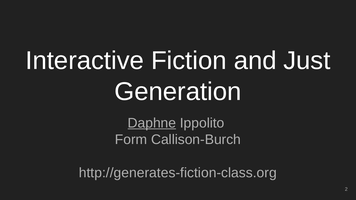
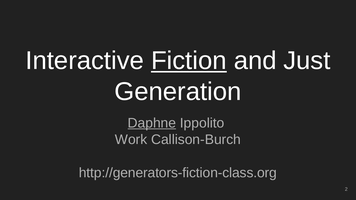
Fiction underline: none -> present
Form: Form -> Work
http://generates-fiction-class.org: http://generates-fiction-class.org -> http://generators-fiction-class.org
